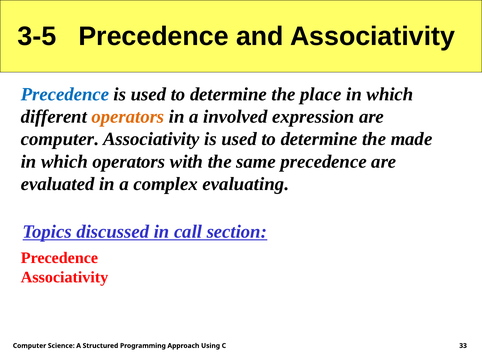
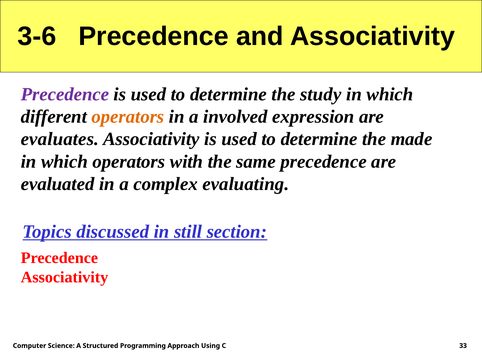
3-5: 3-5 -> 3-6
Precedence at (65, 94) colour: blue -> purple
place: place -> study
computer at (60, 139): computer -> evaluates
call: call -> still
